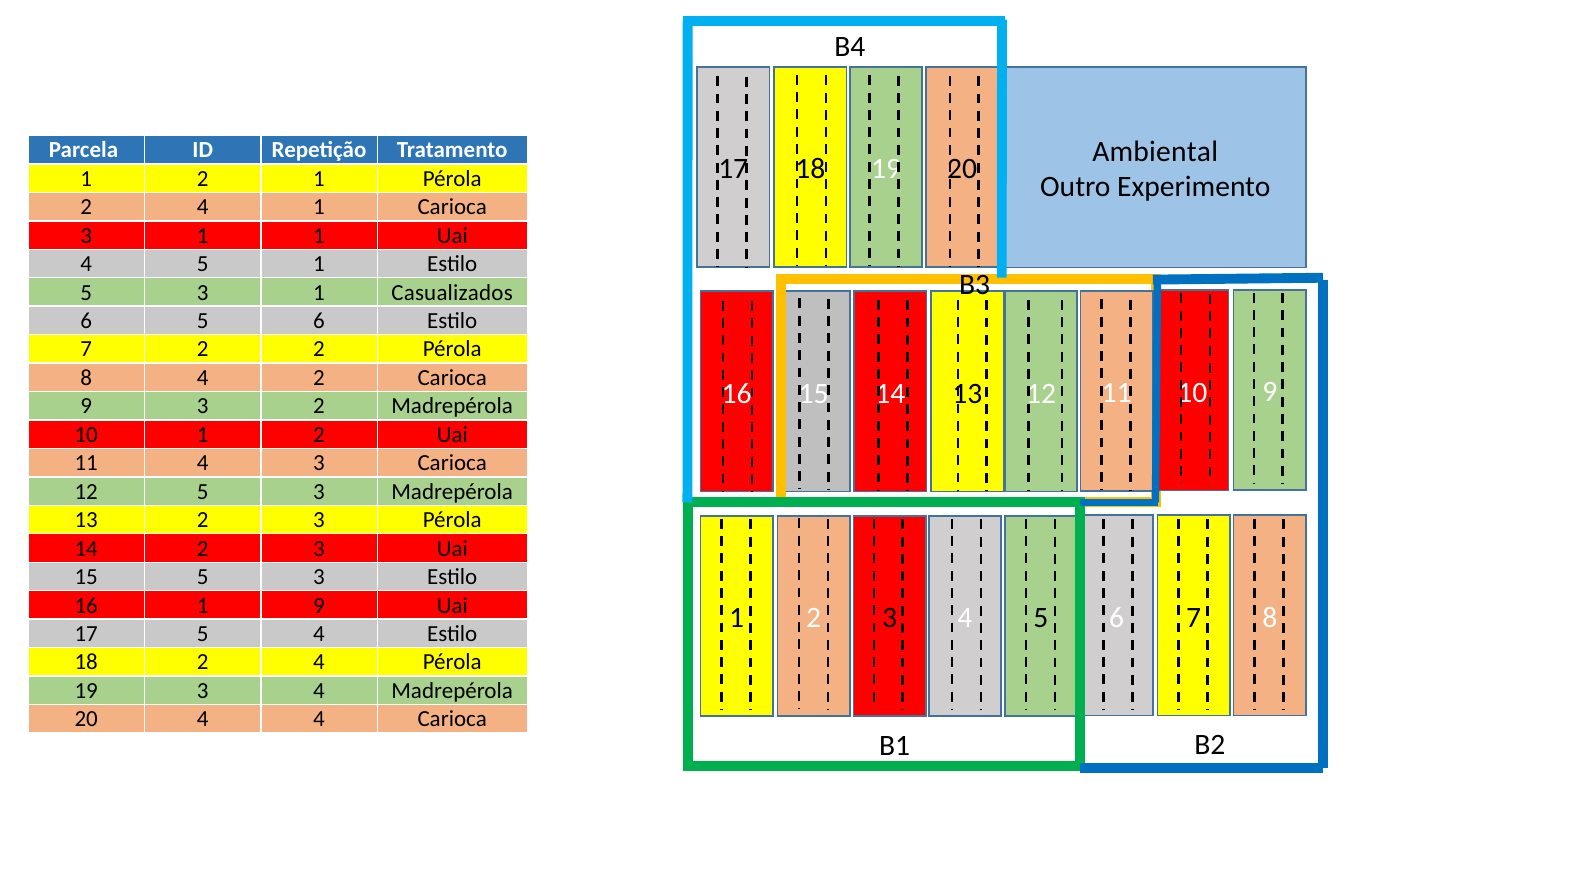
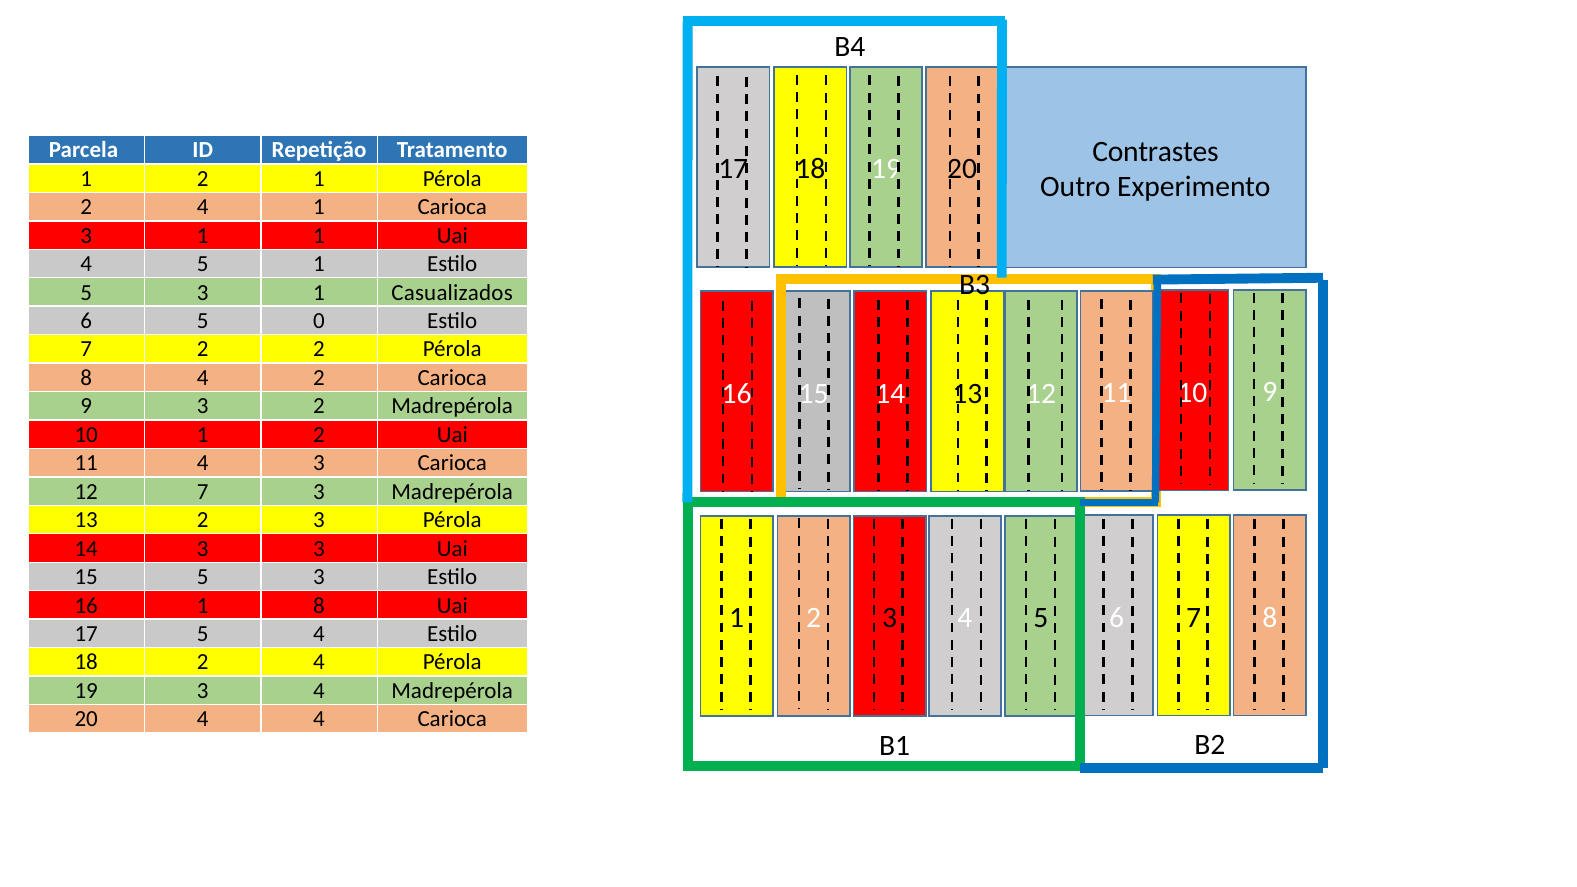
Ambiental: Ambiental -> Contrastes
6 5 6: 6 -> 0
12 5: 5 -> 7
14 2: 2 -> 3
1 9: 9 -> 8
